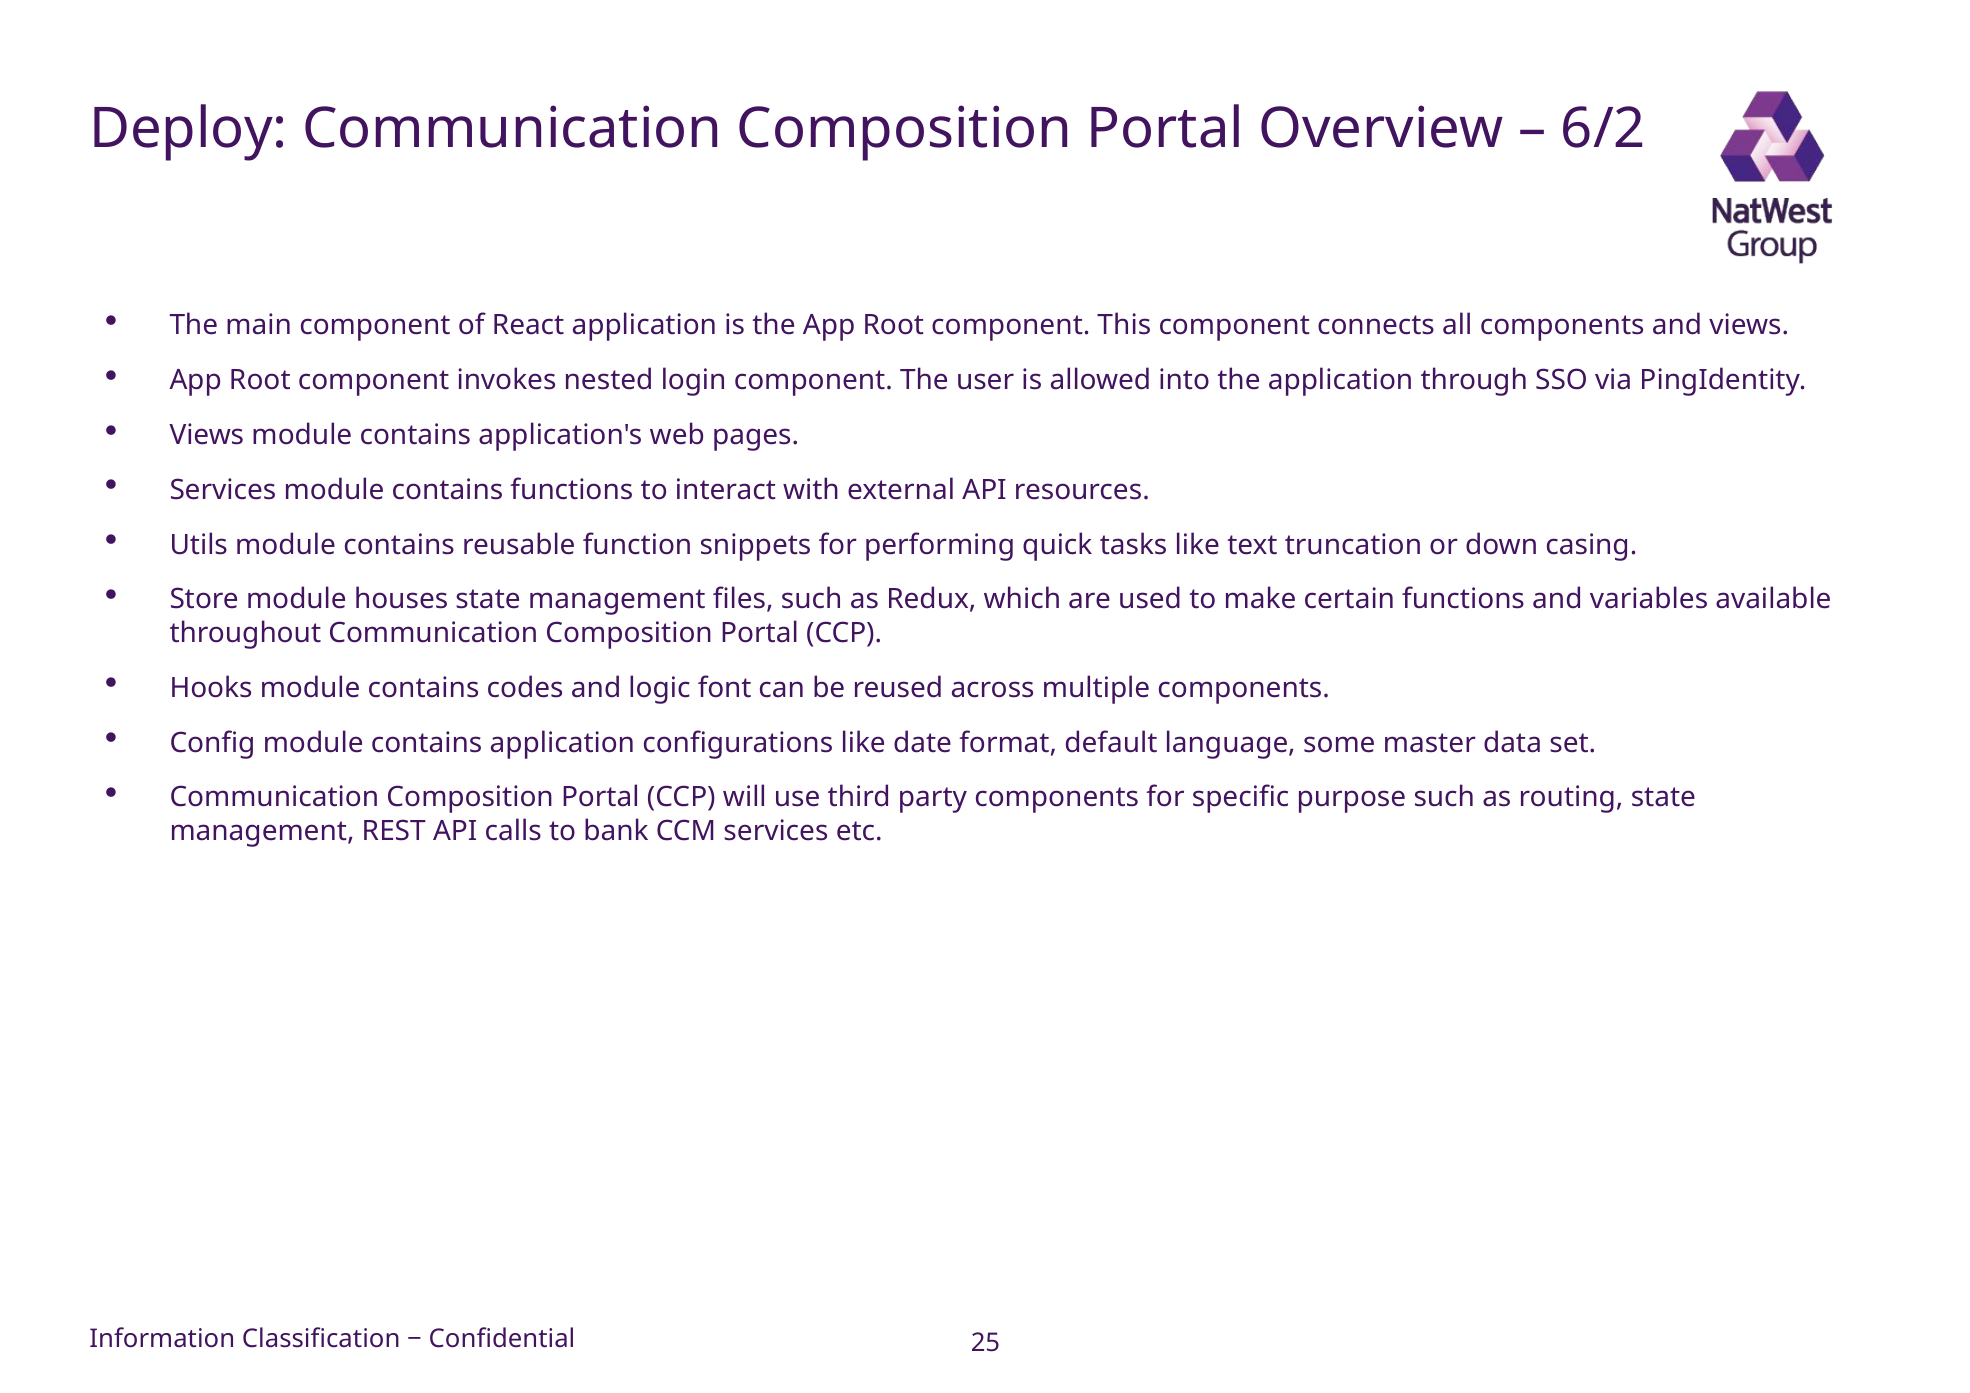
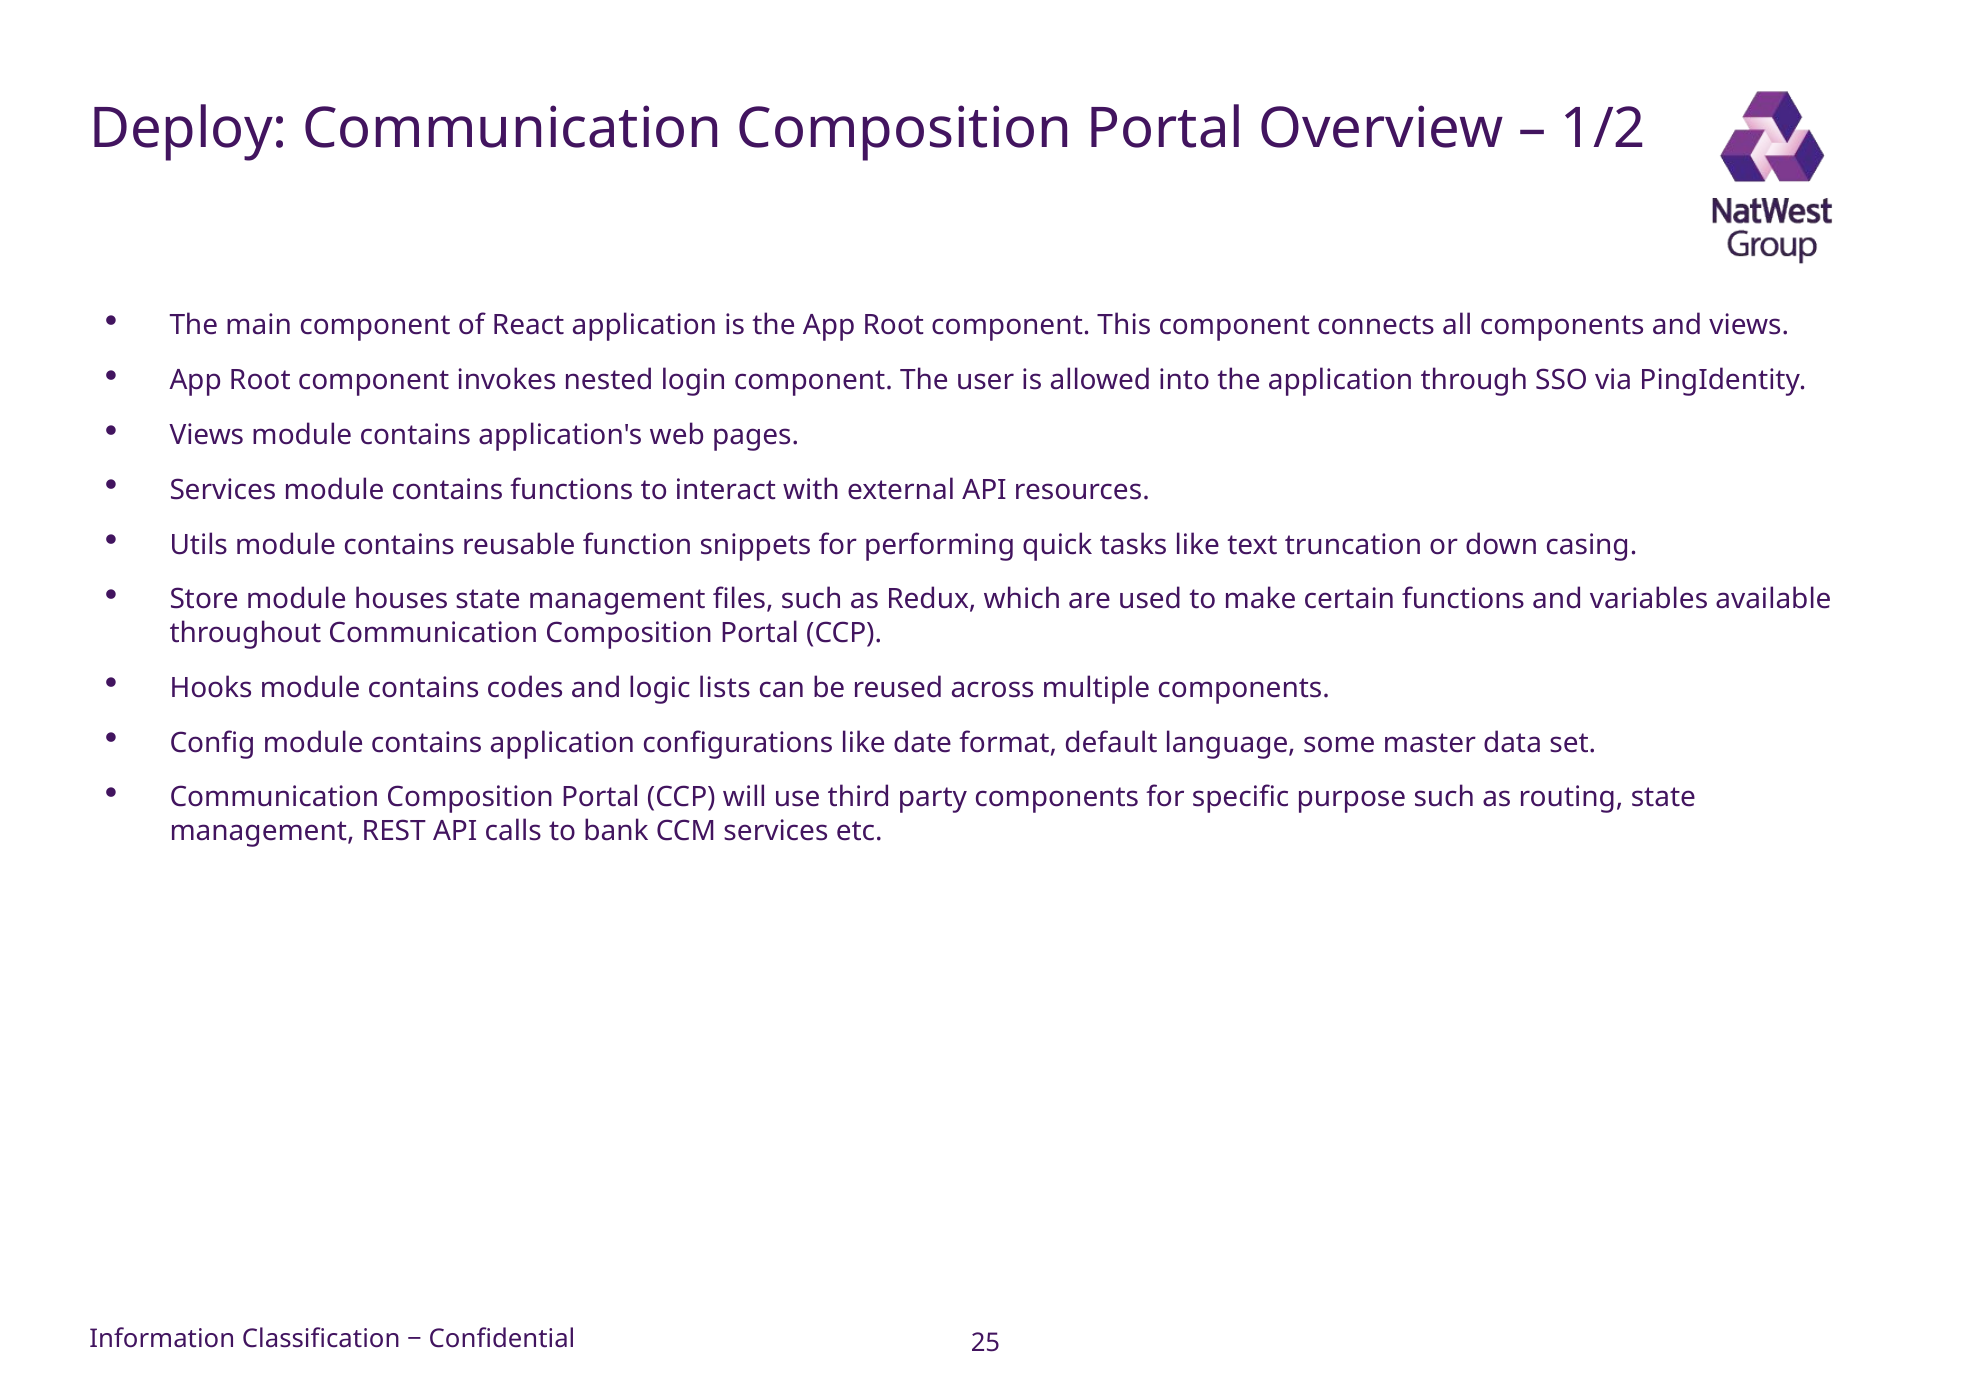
6/2: 6/2 -> 1/2
font: font -> lists
